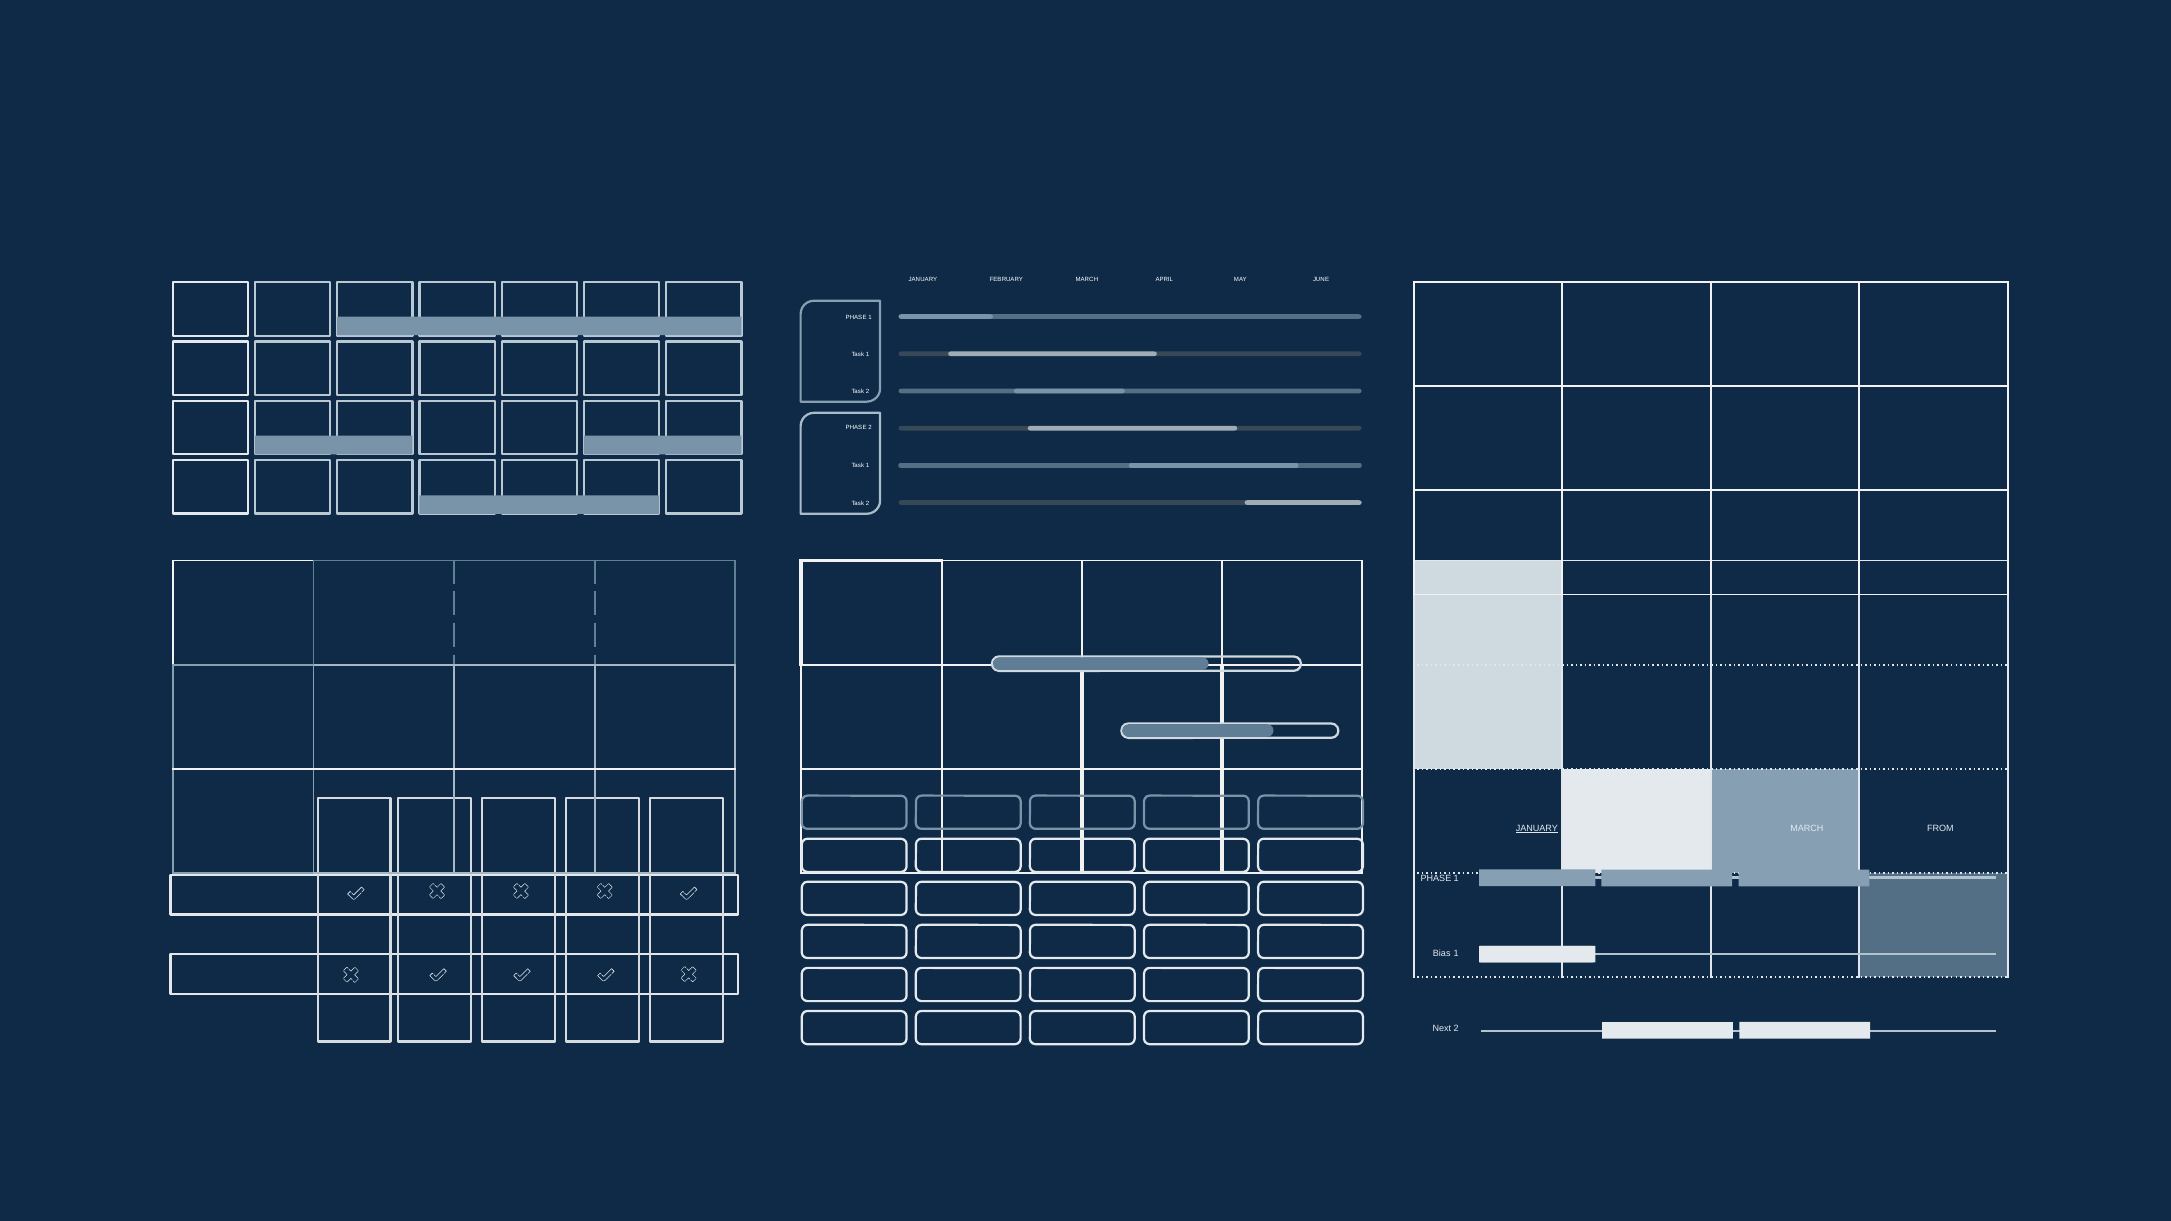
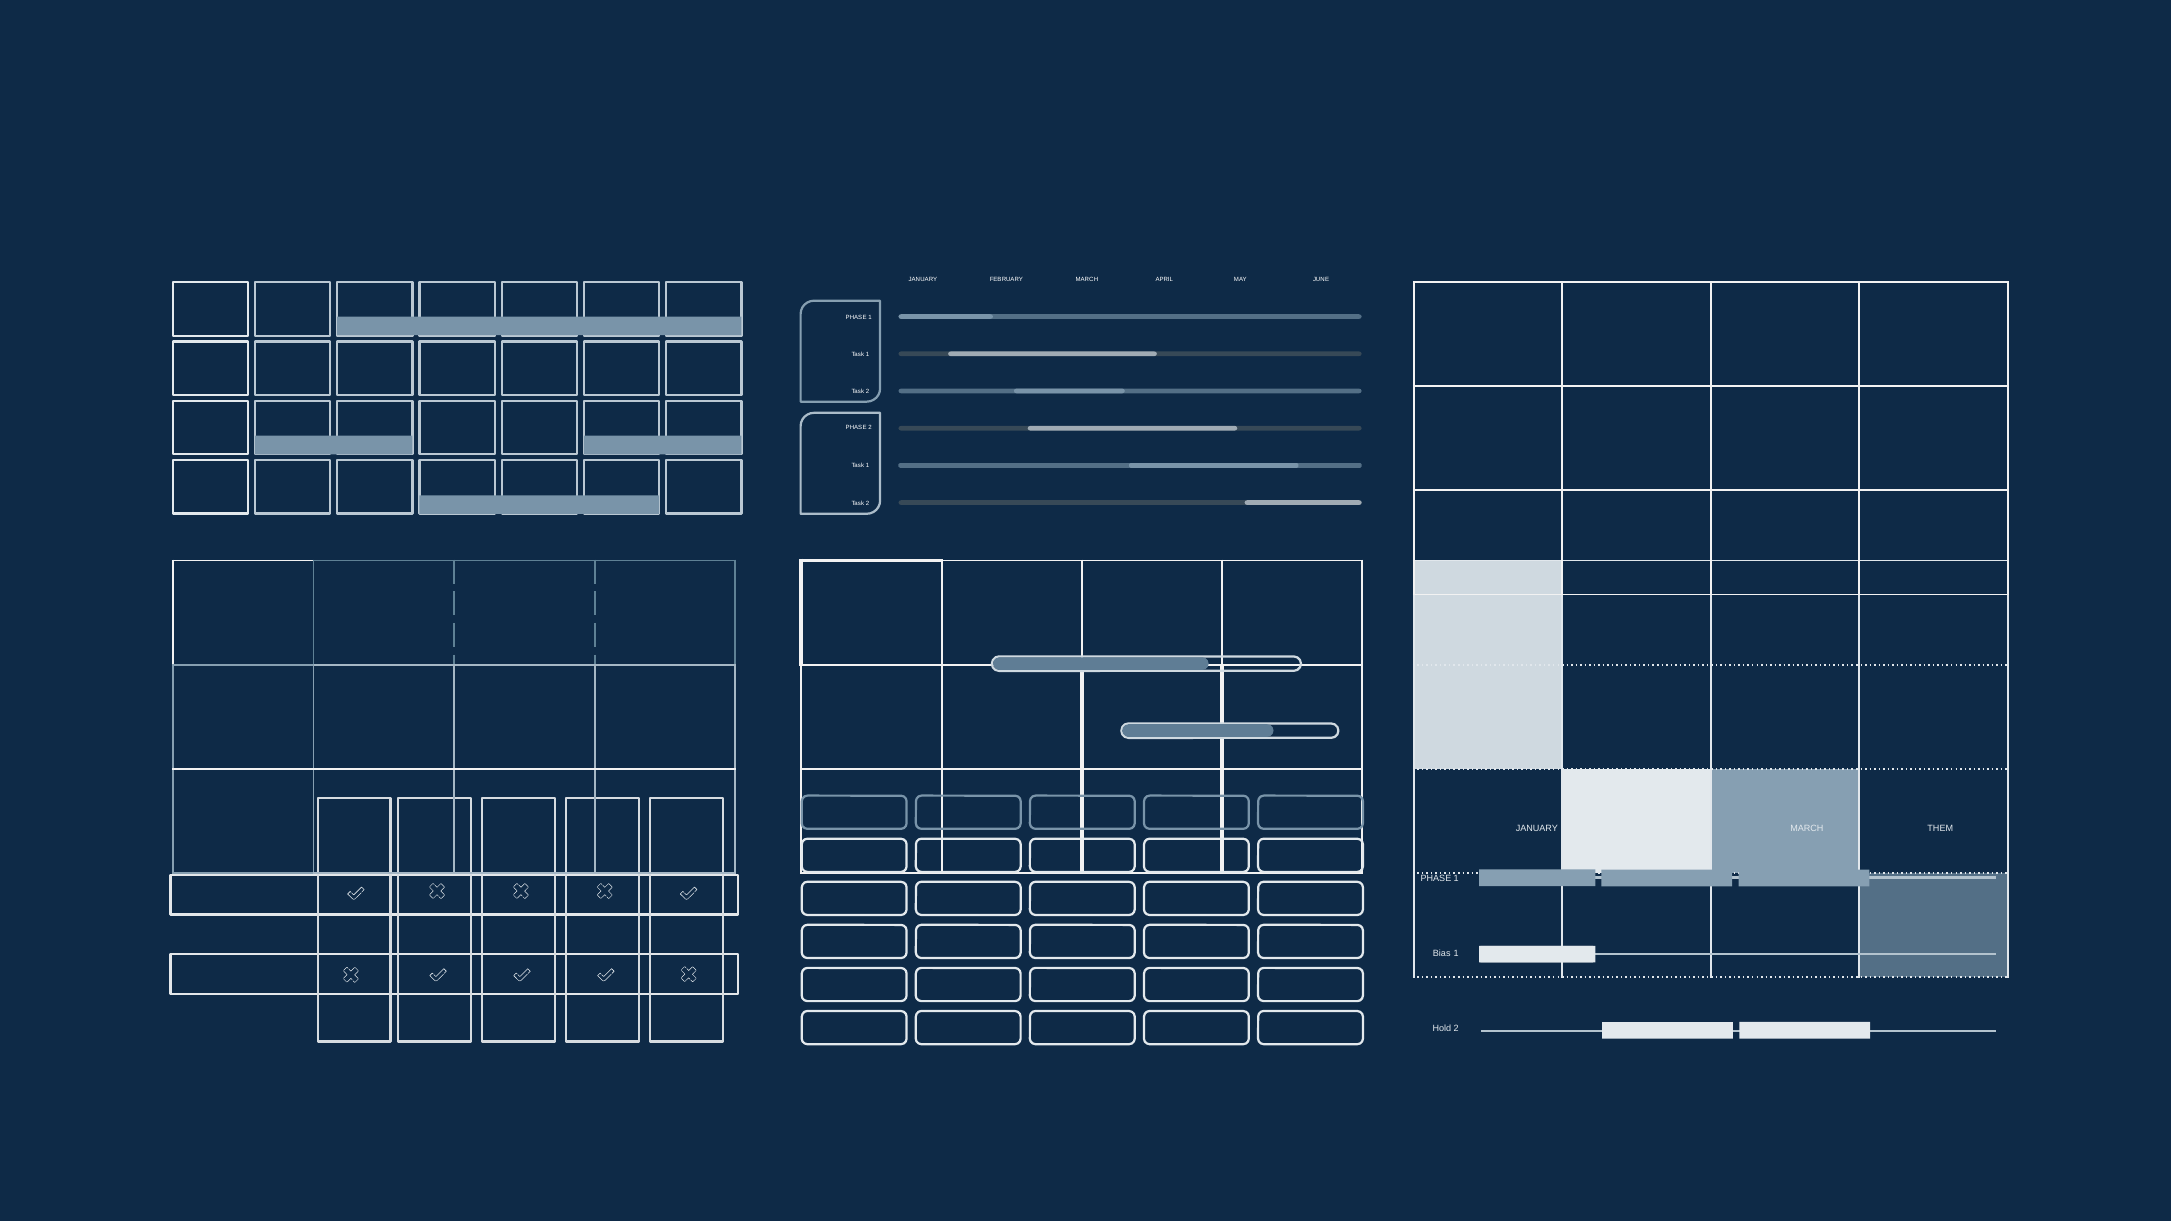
JANUARY at (1537, 828) underline: present -> none
FROM: FROM -> THEM
Next: Next -> Hold
